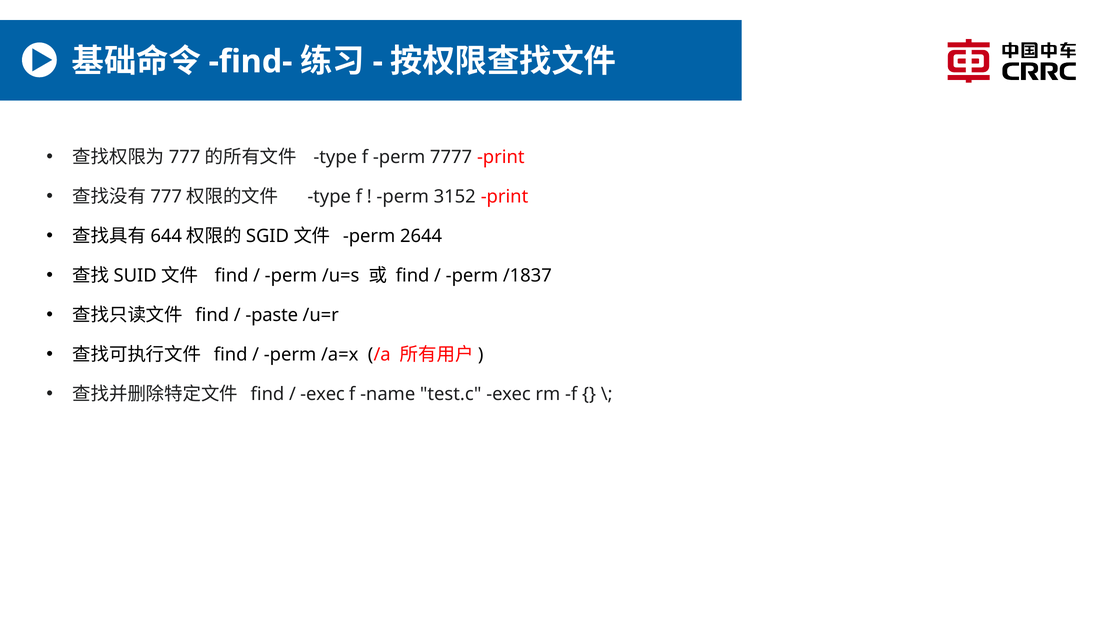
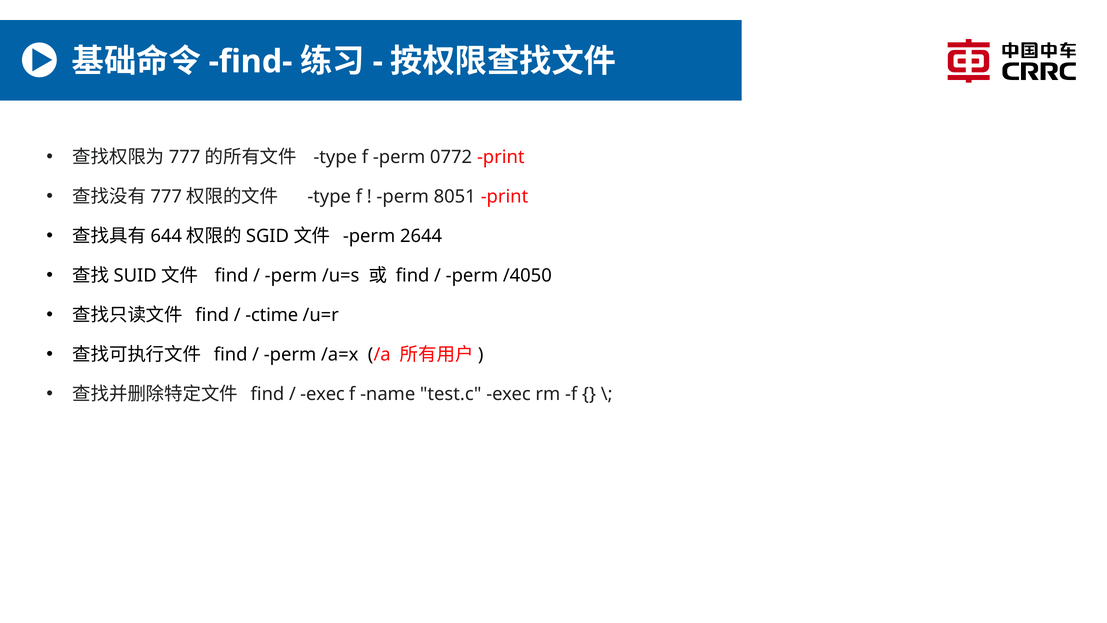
7777: 7777 -> 0772
3152: 3152 -> 8051
/1837: /1837 -> /4050
paste: paste -> ctime
